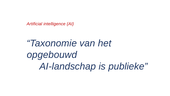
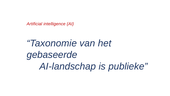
opgebouwd: opgebouwd -> gebaseerde
